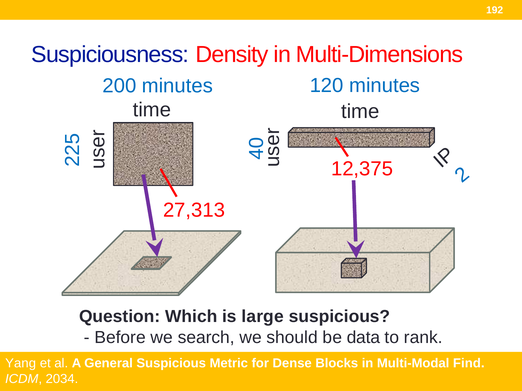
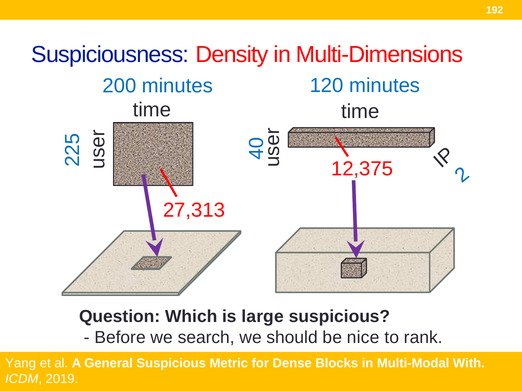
data: data -> nice
Find: Find -> With
2034: 2034 -> 2019
